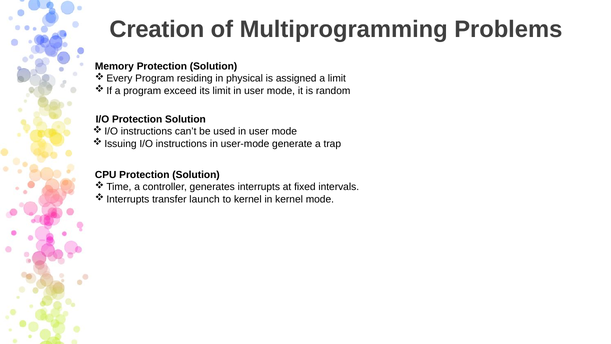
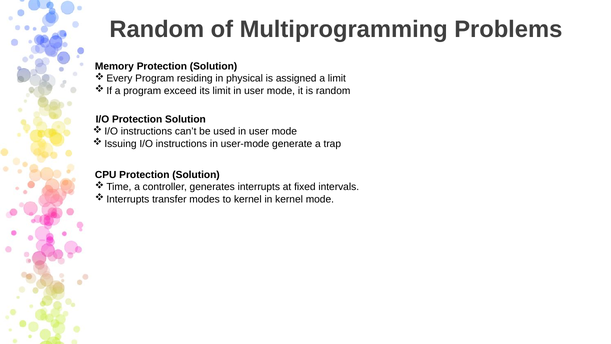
Creation at (157, 29): Creation -> Random
launch: launch -> modes
